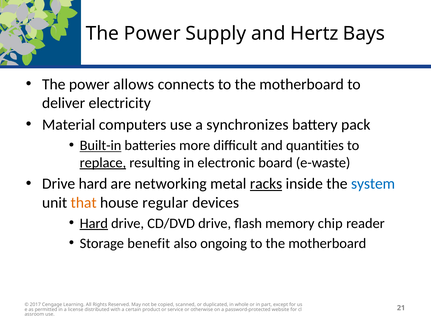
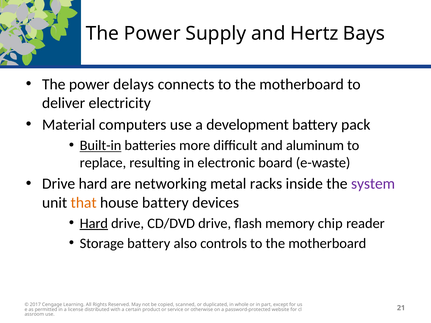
allows: allows -> delays
synchronizes: synchronizes -> development
quantities: quantities -> aluminum
replace underline: present -> none
racks underline: present -> none
system colour: blue -> purple
house regular: regular -> battery
Storage benefit: benefit -> battery
ongoing: ongoing -> controls
